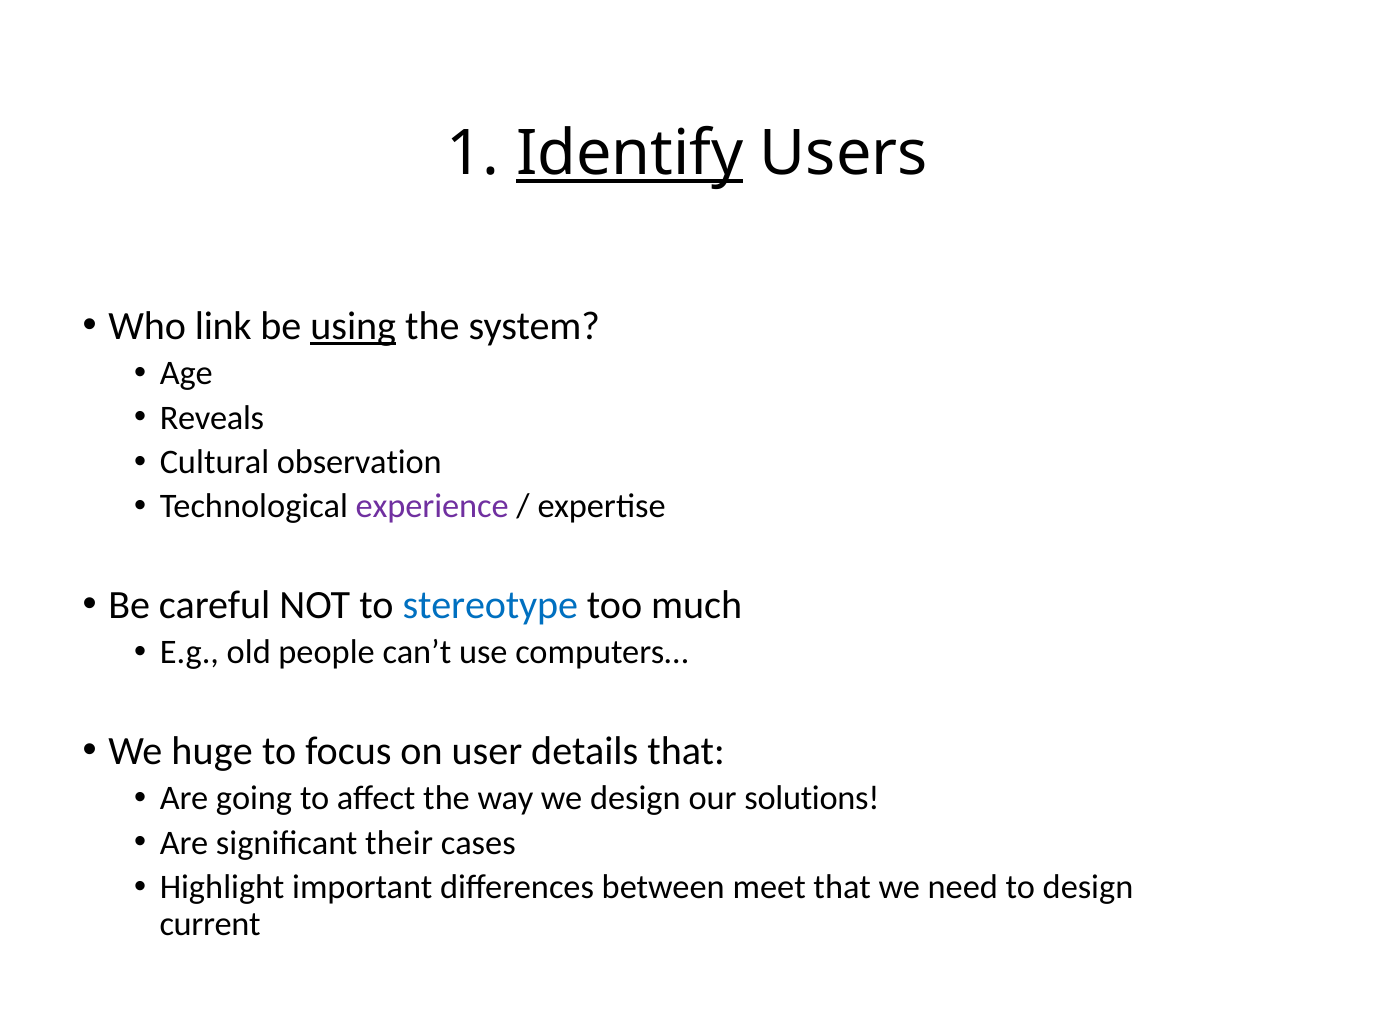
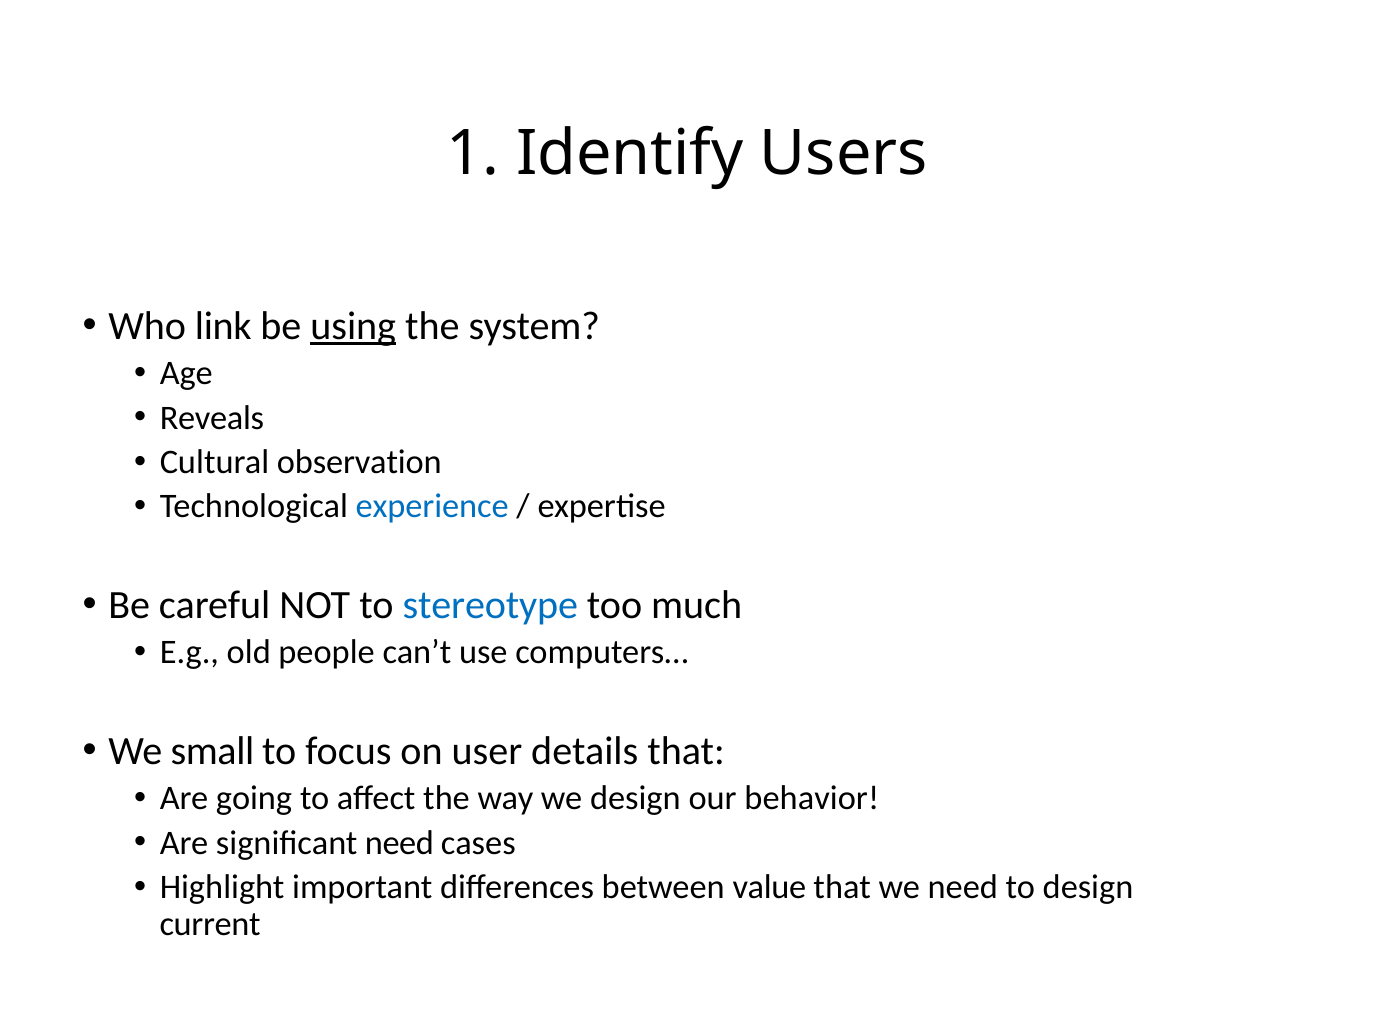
Identify underline: present -> none
experience colour: purple -> blue
huge: huge -> small
solutions: solutions -> behavior
significant their: their -> need
meet: meet -> value
